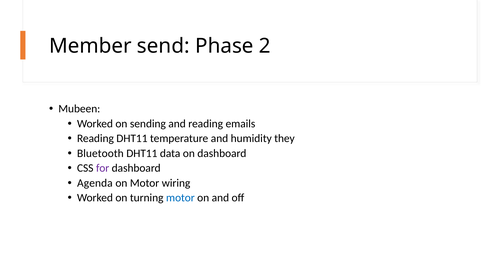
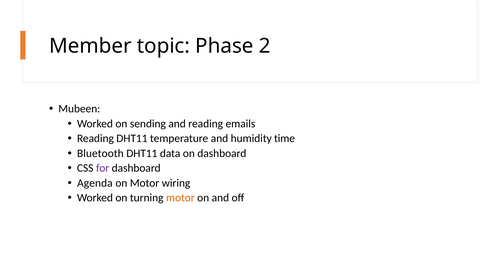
send: send -> topic
they: they -> time
motor at (180, 198) colour: blue -> orange
